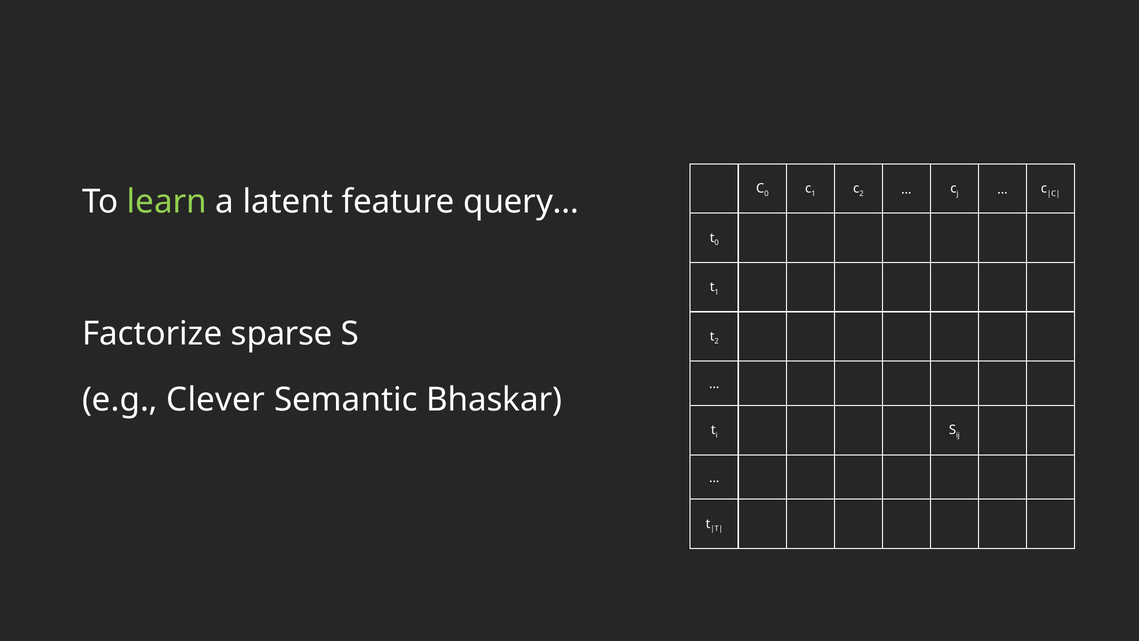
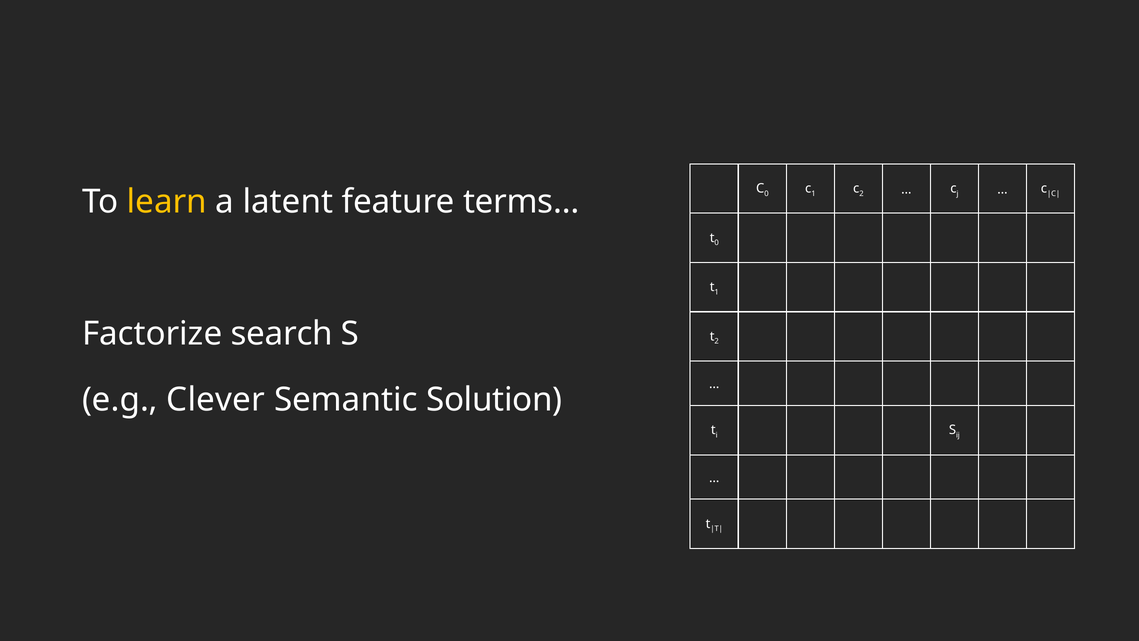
learn colour: light green -> yellow
query…: query… -> terms…
sparse: sparse -> search
Bhaskar: Bhaskar -> Solution
